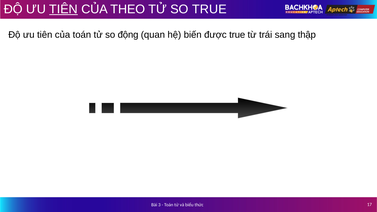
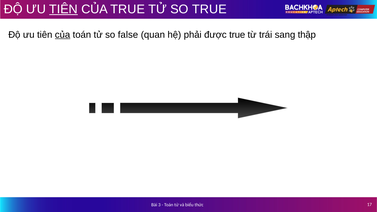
CỦA THEO: THEO -> TRUE
của at (63, 35) underline: none -> present
động: động -> false
biến: biến -> phải
